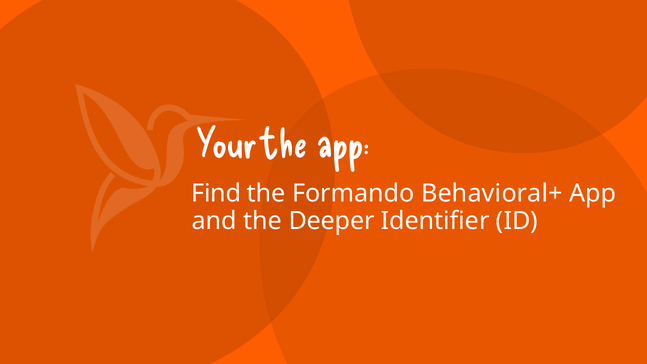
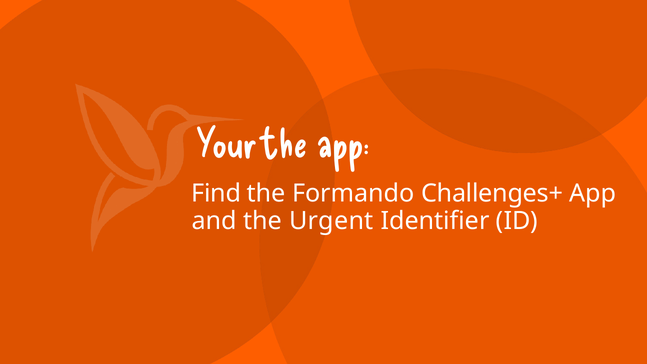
Behavioral+: Behavioral+ -> Challenges+
Deeper: Deeper -> Urgent
